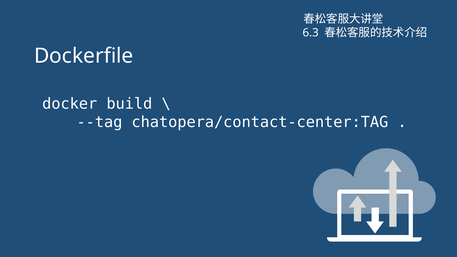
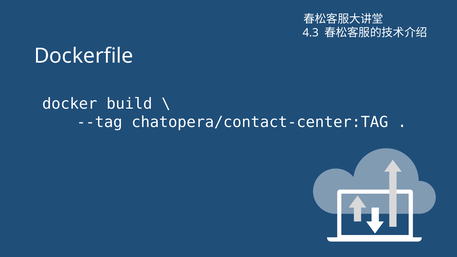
6.3: 6.3 -> 4.3
